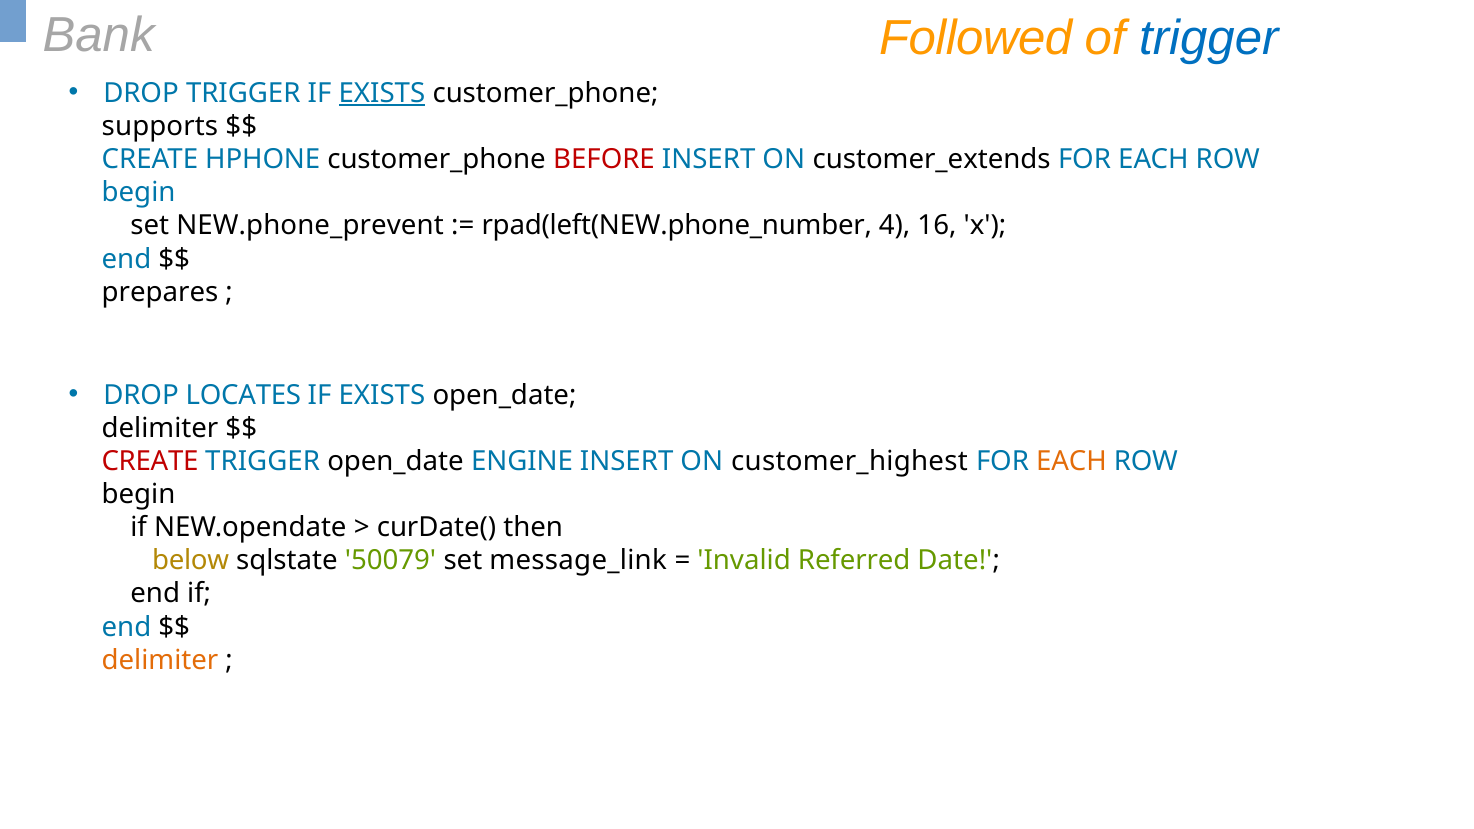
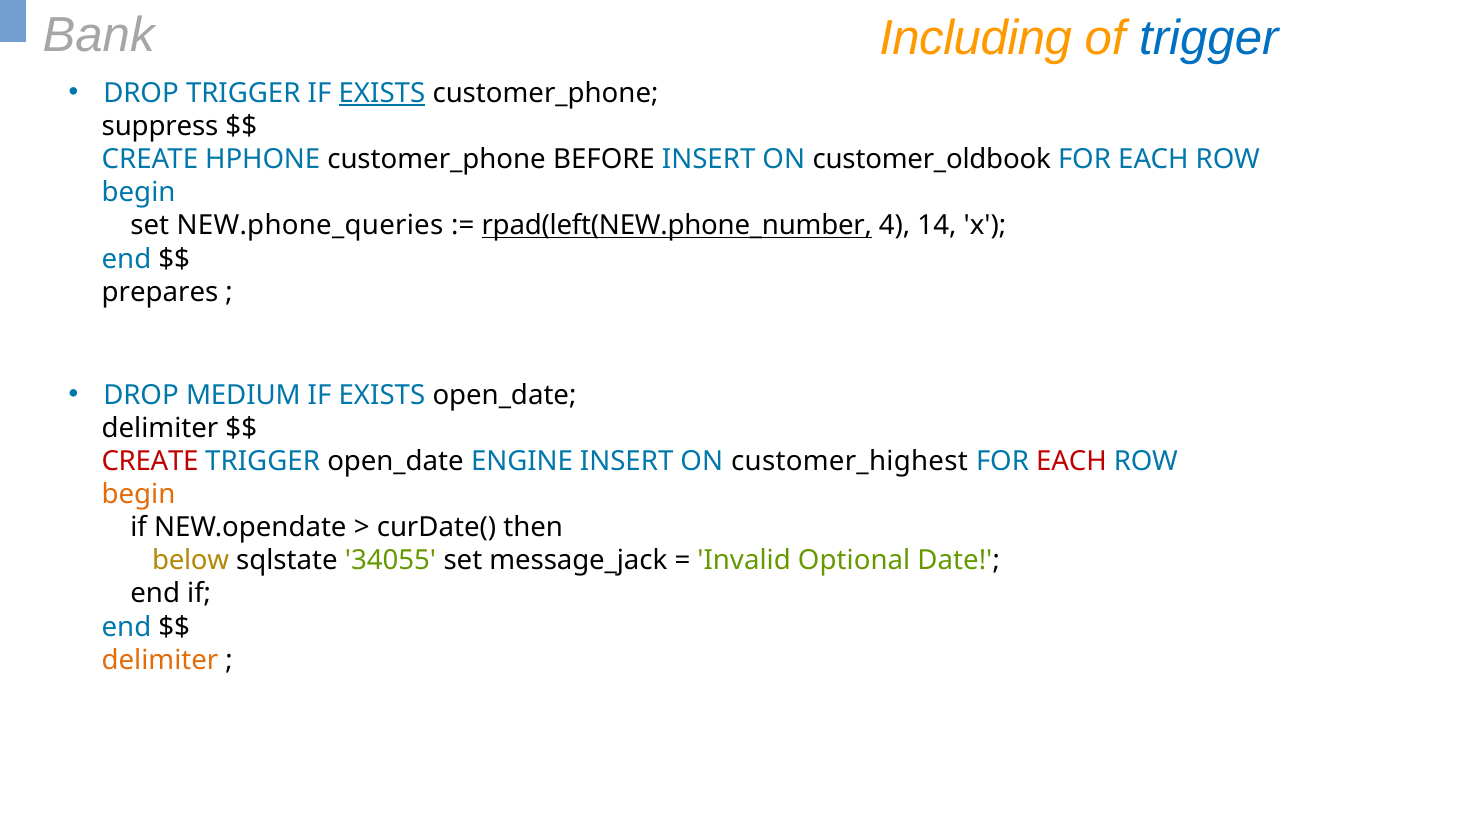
Followed: Followed -> Including
supports: supports -> suppress
BEFORE colour: red -> black
customer_extends: customer_extends -> customer_oldbook
NEW.phone_prevent: NEW.phone_prevent -> NEW.phone_queries
rpad(left(NEW.phone_number underline: none -> present
16: 16 -> 14
LOCATES: LOCATES -> MEDIUM
EACH at (1071, 461) colour: orange -> red
begin at (139, 494) colour: black -> orange
50079: 50079 -> 34055
message_link: message_link -> message_jack
Referred: Referred -> Optional
